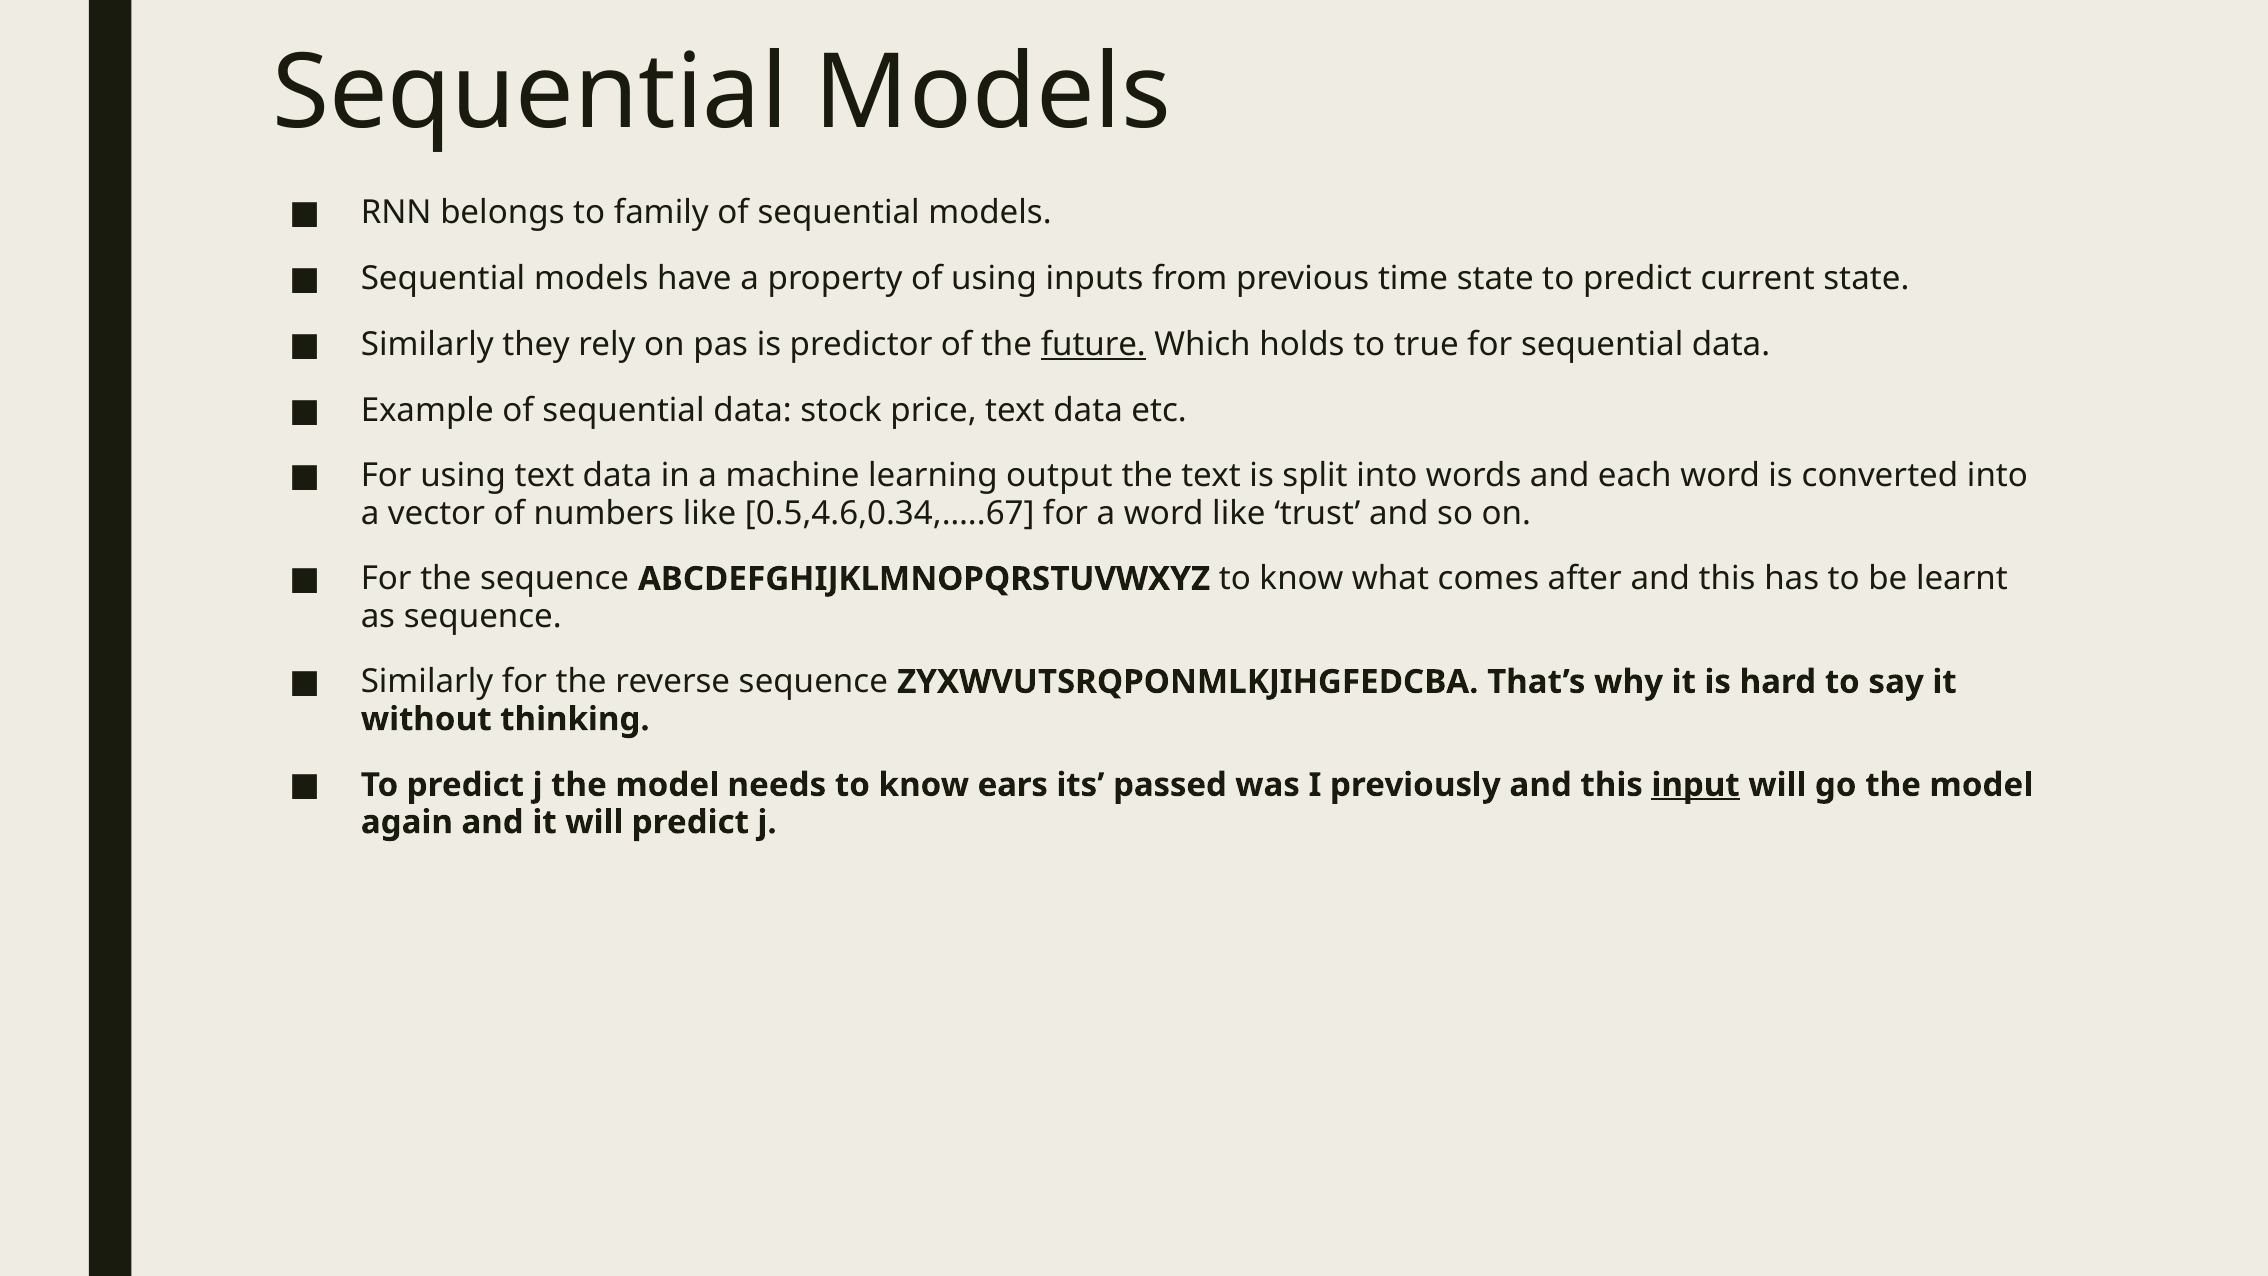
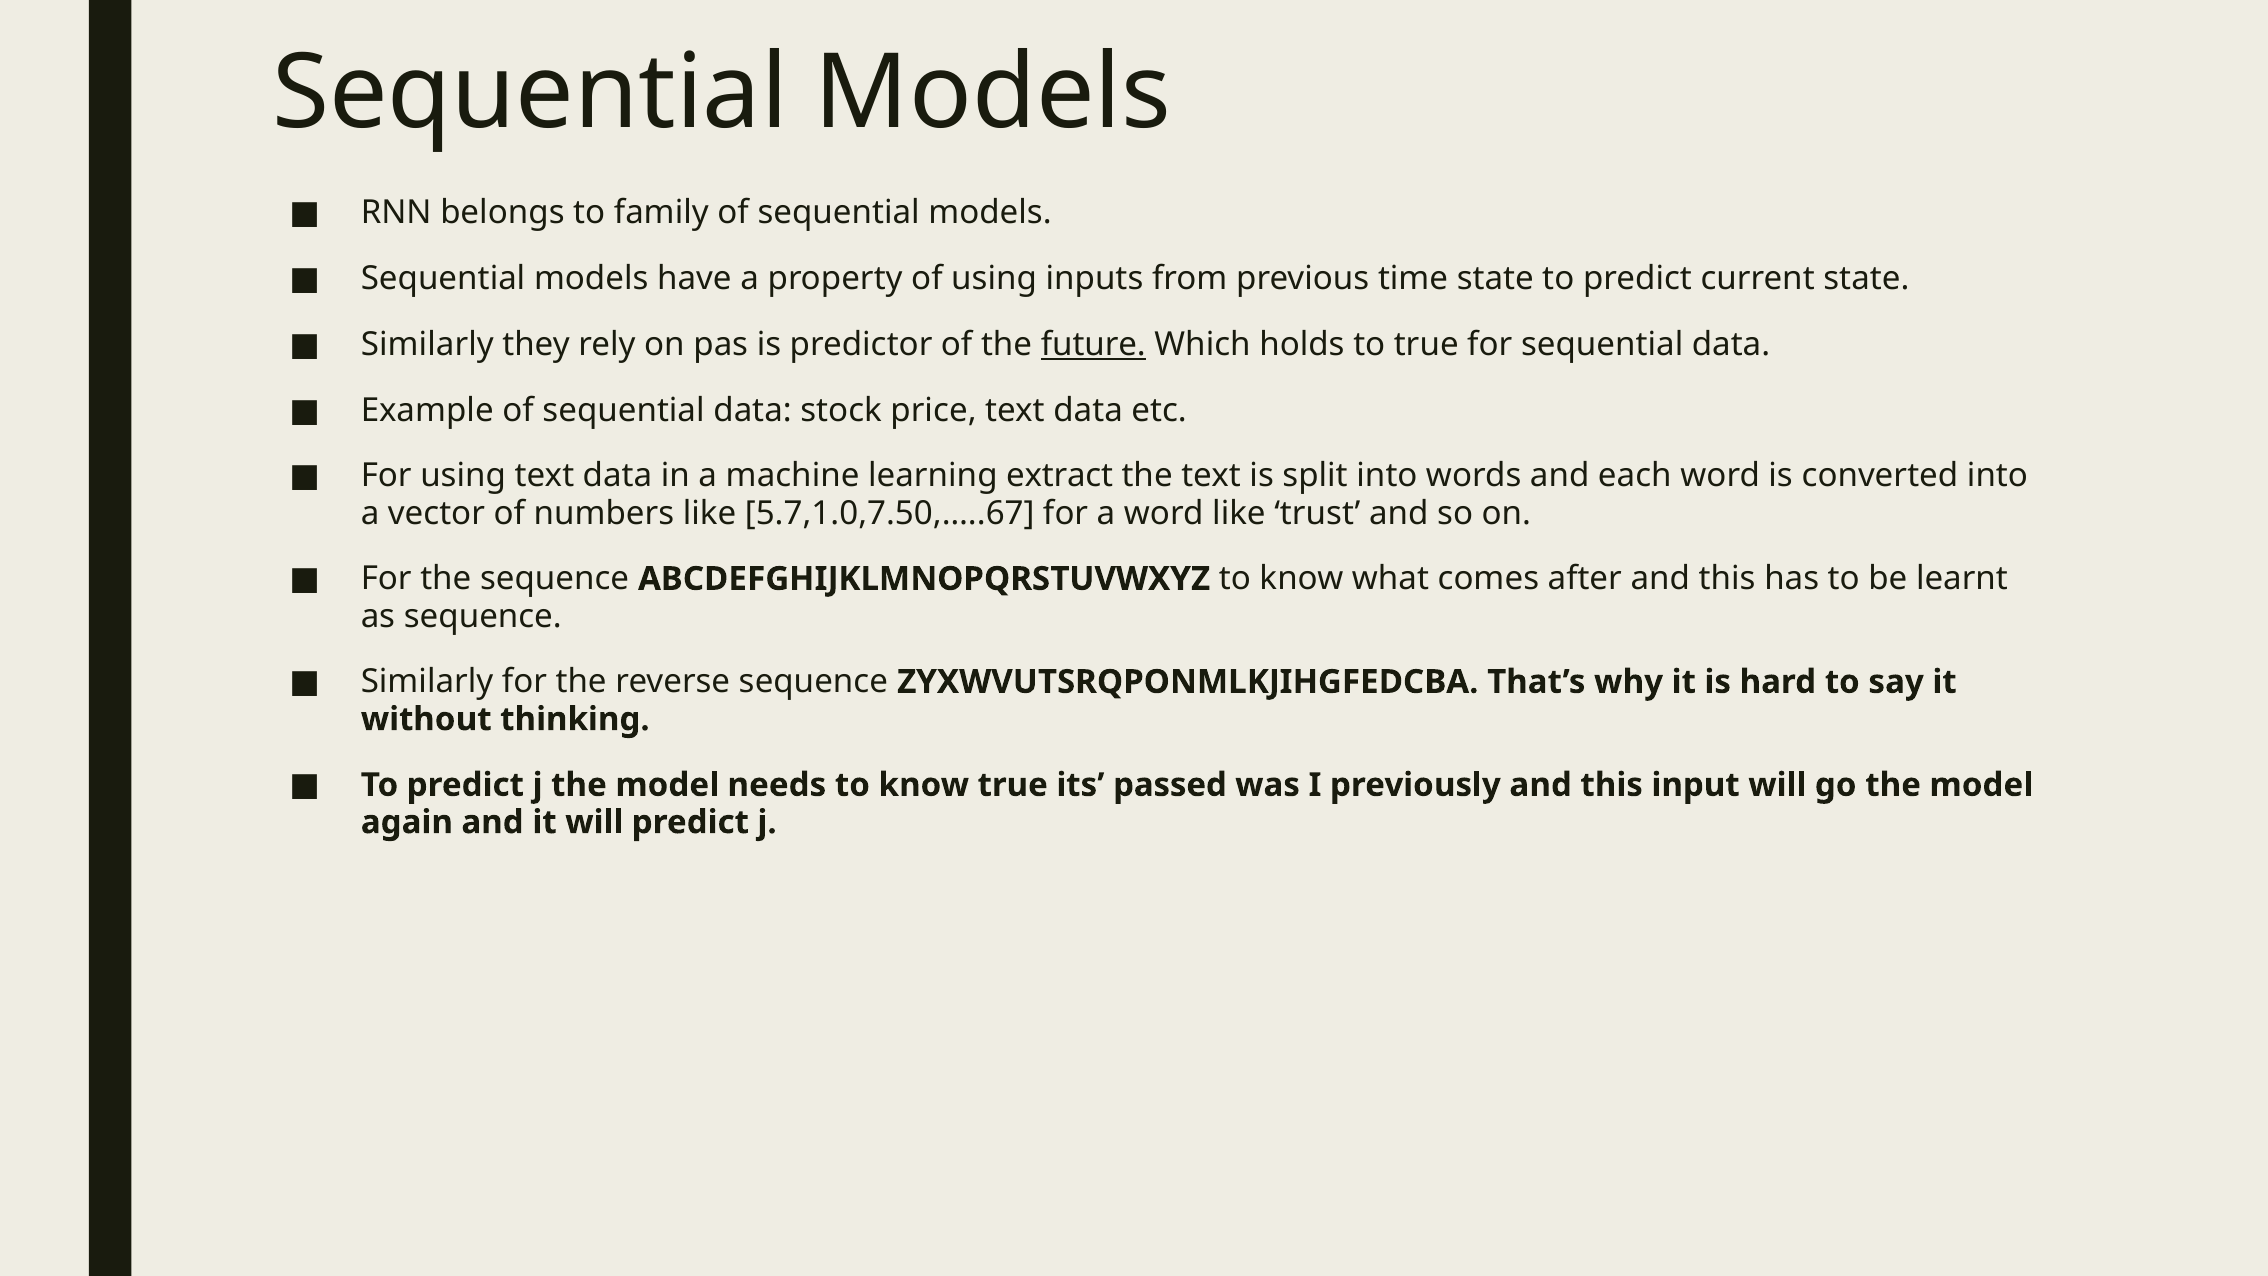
output: output -> extract
0.5,4.6,0.34,…..67: 0.5,4.6,0.34,…..67 -> 5.7,1.0,7.50,…..67
know ears: ears -> true
input underline: present -> none
